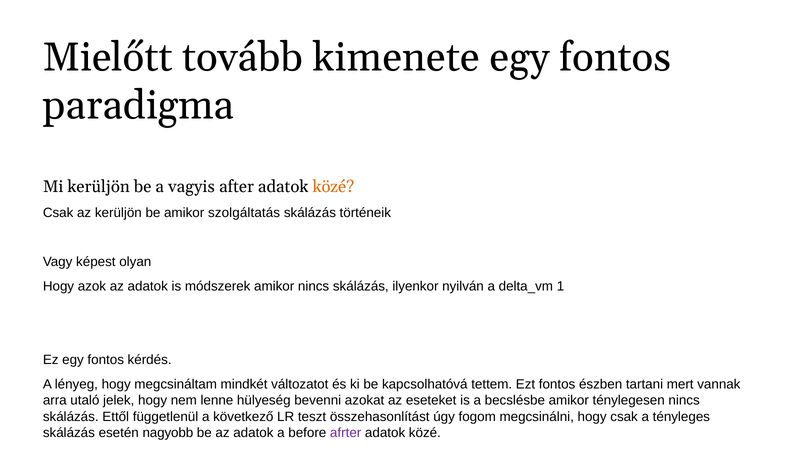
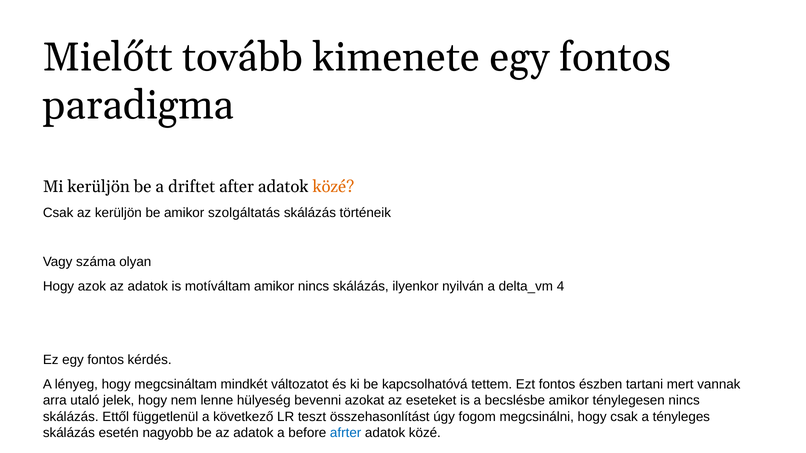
vagyis: vagyis -> driftet
képest: képest -> száma
módszerek: módszerek -> motíváltam
1: 1 -> 4
afrter colour: purple -> blue
